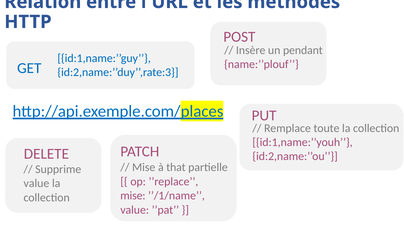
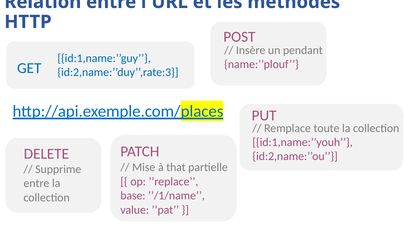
value at (36, 184): value -> entre
mise at (133, 196): mise -> base
